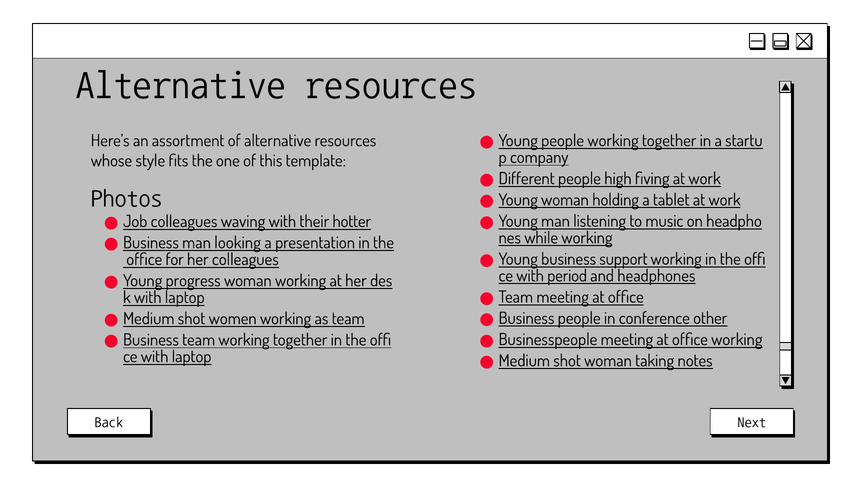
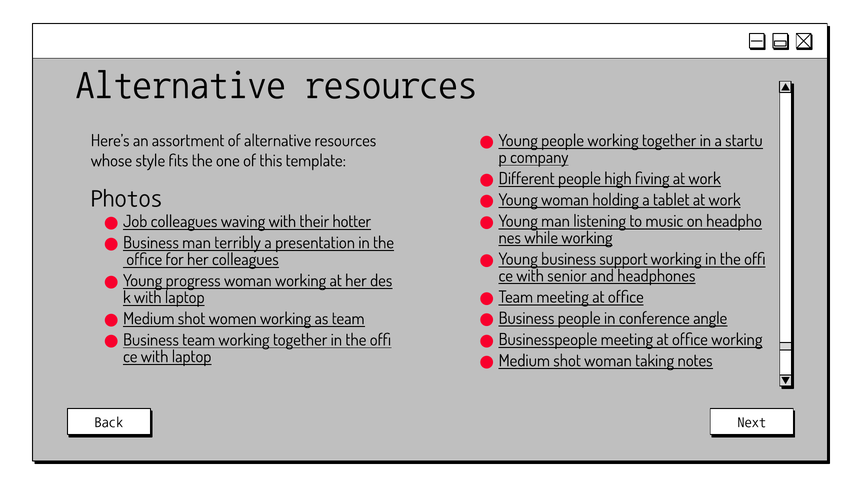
looking: looking -> terribly
period: period -> senior
other: other -> angle
